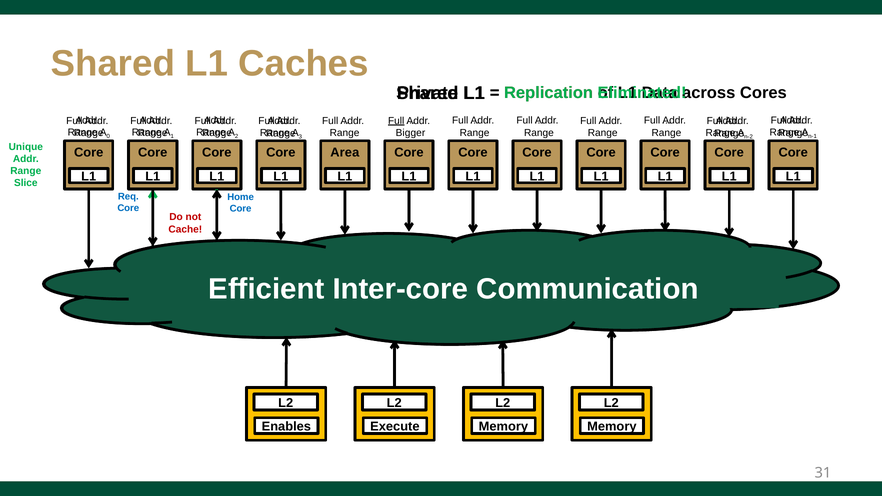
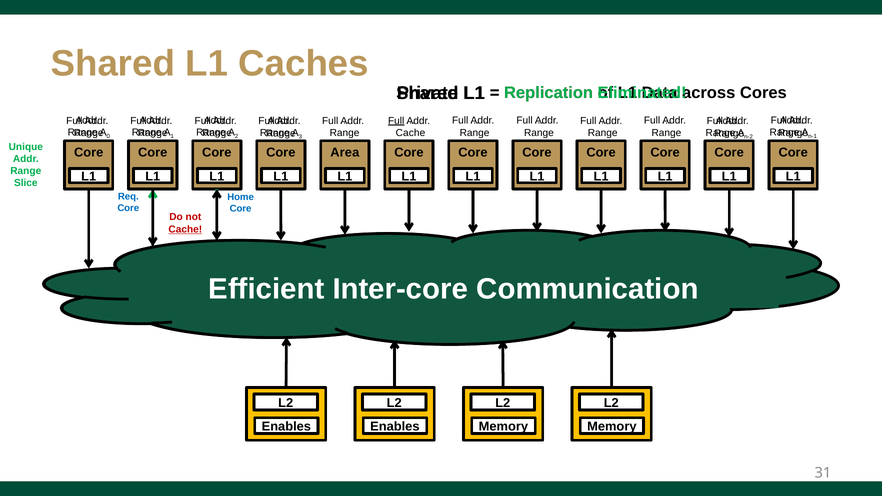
Bigger at (410, 133): Bigger -> Cache
Cache at (185, 229) underline: none -> present
Execute at (395, 427): Execute -> Enables
